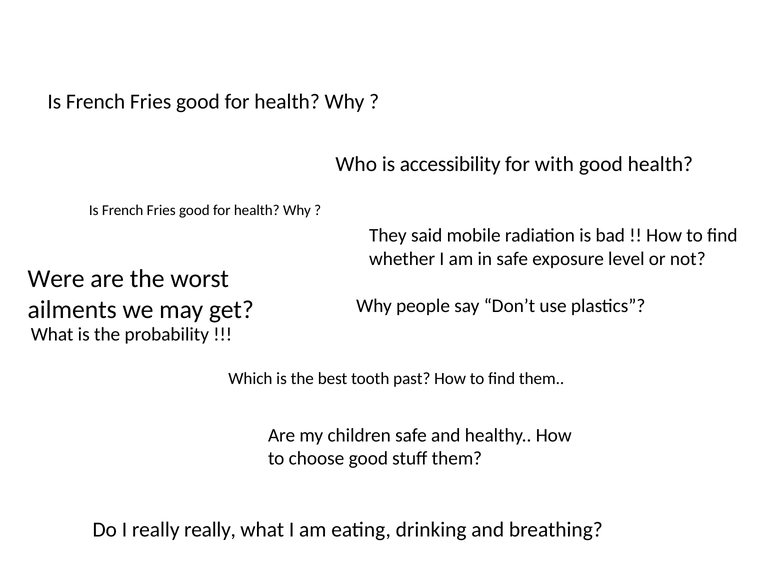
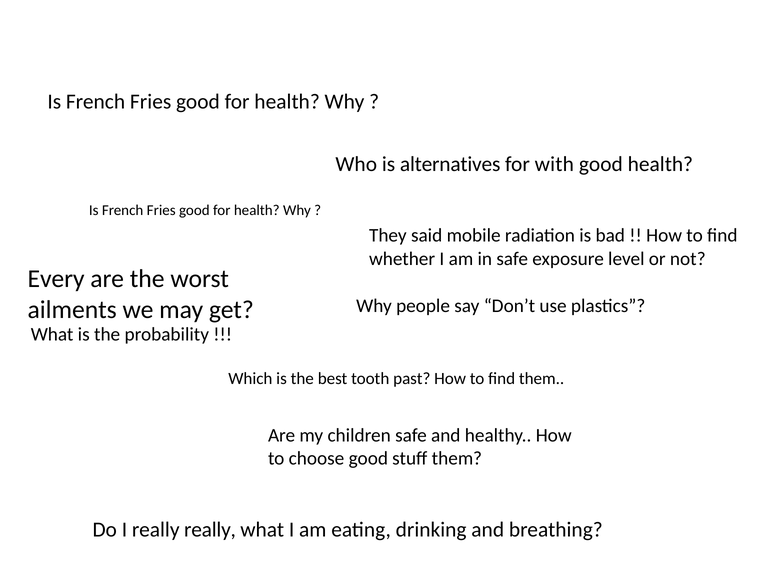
accessibility: accessibility -> alternatives
Were: Were -> Every
